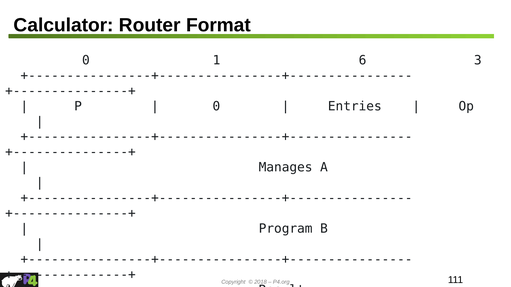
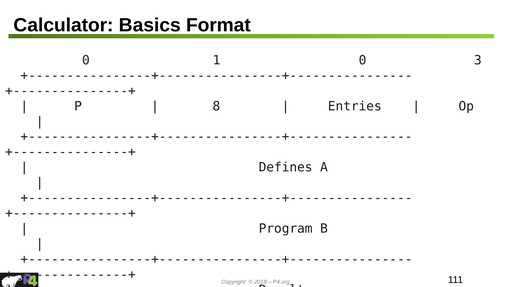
Router: Router -> Basics
1 6: 6 -> 0
0 at (216, 106): 0 -> 8
Manages: Manages -> Defines
